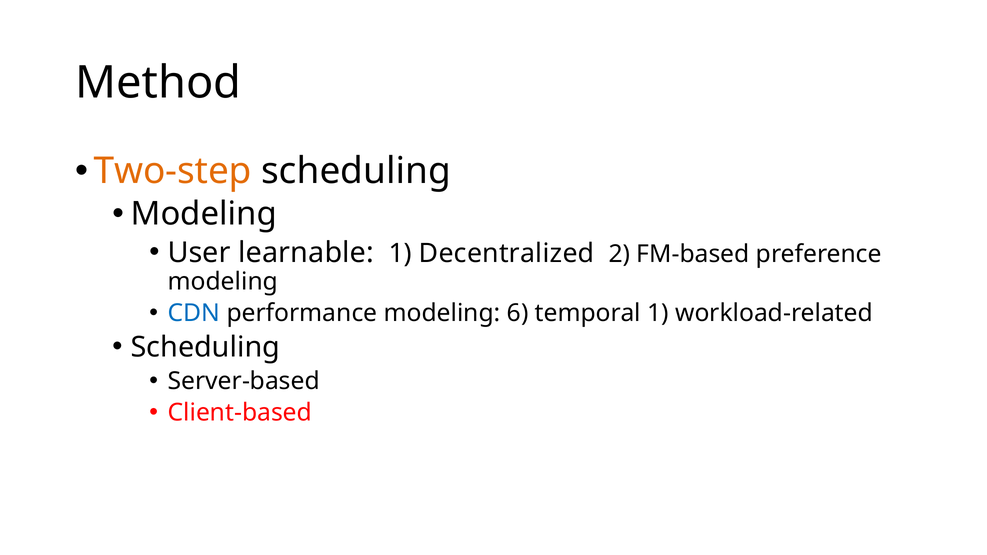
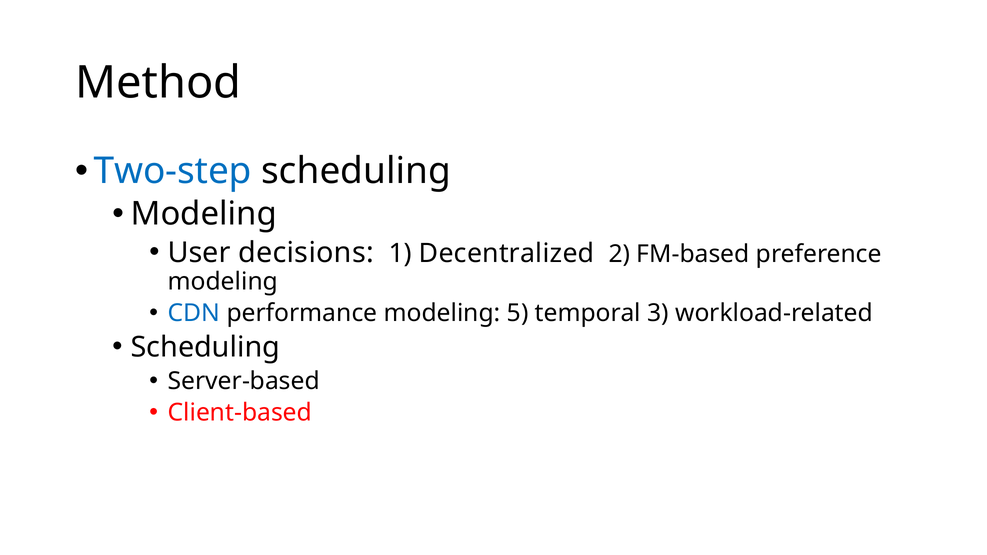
Two-step colour: orange -> blue
learnable: learnable -> decisions
6: 6 -> 5
temporal 1: 1 -> 3
